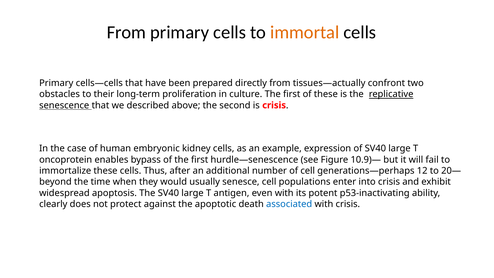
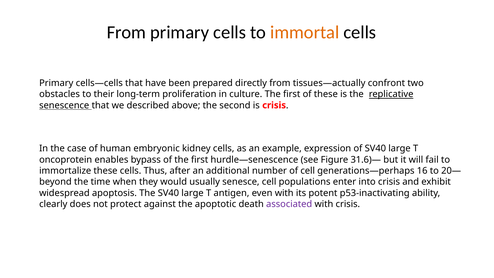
10.9)—: 10.9)— -> 31.6)—
12: 12 -> 16
associated colour: blue -> purple
